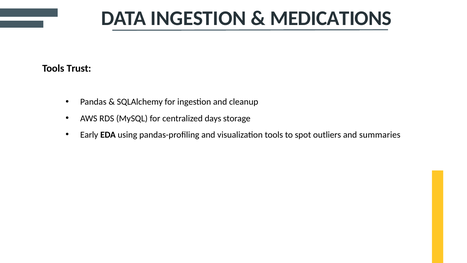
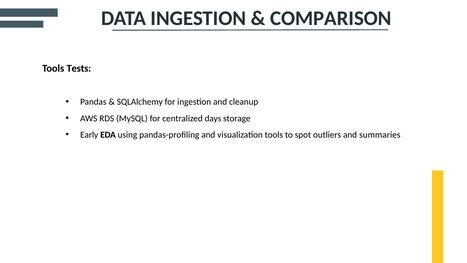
MEDICATIONS: MEDICATIONS -> COMPARISON
Trust: Trust -> Tests
